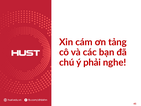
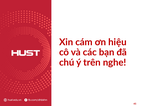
tảng: tảng -> hiệu
phải: phải -> trên
